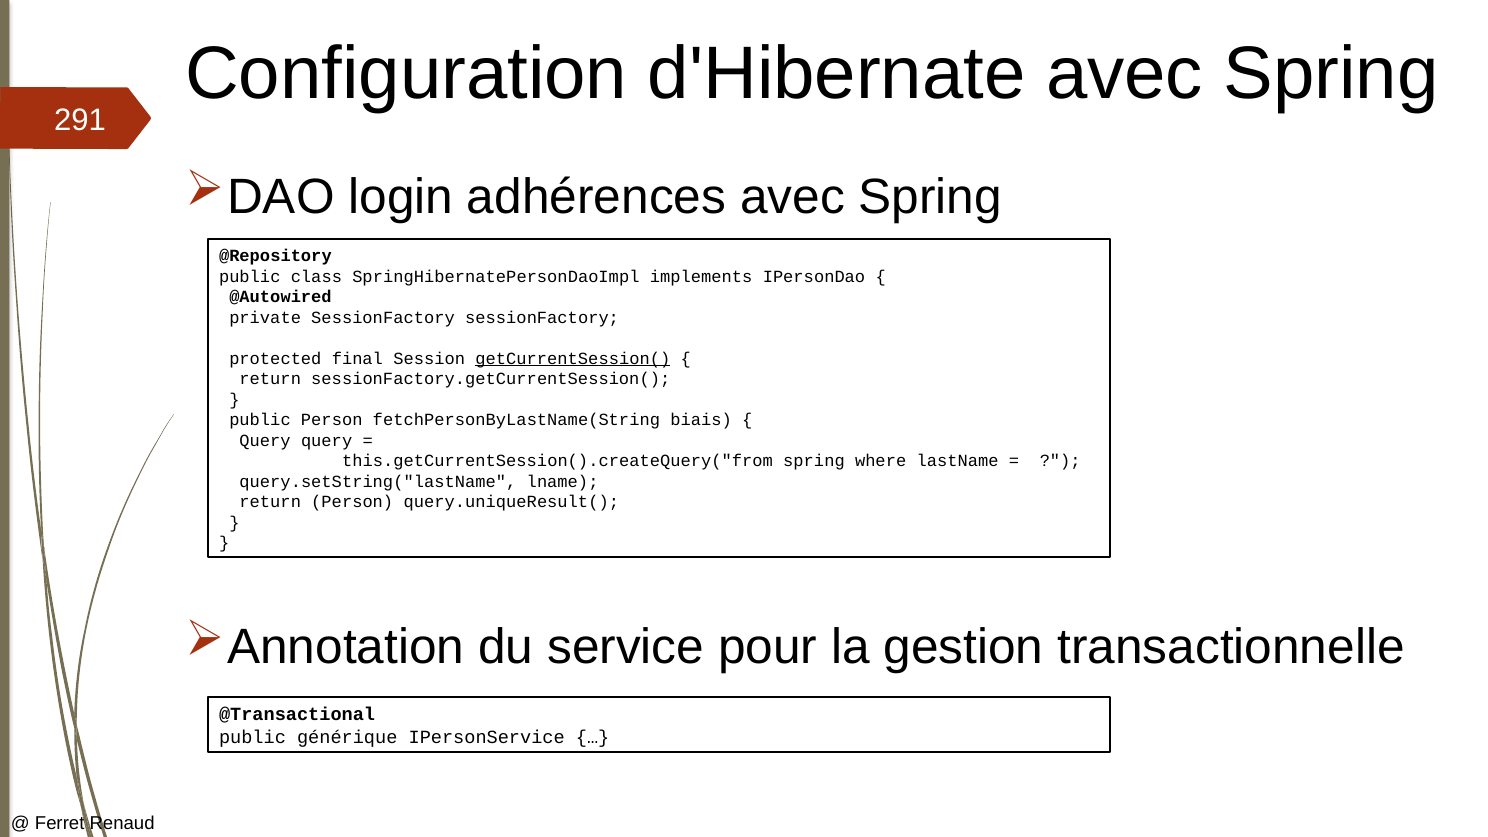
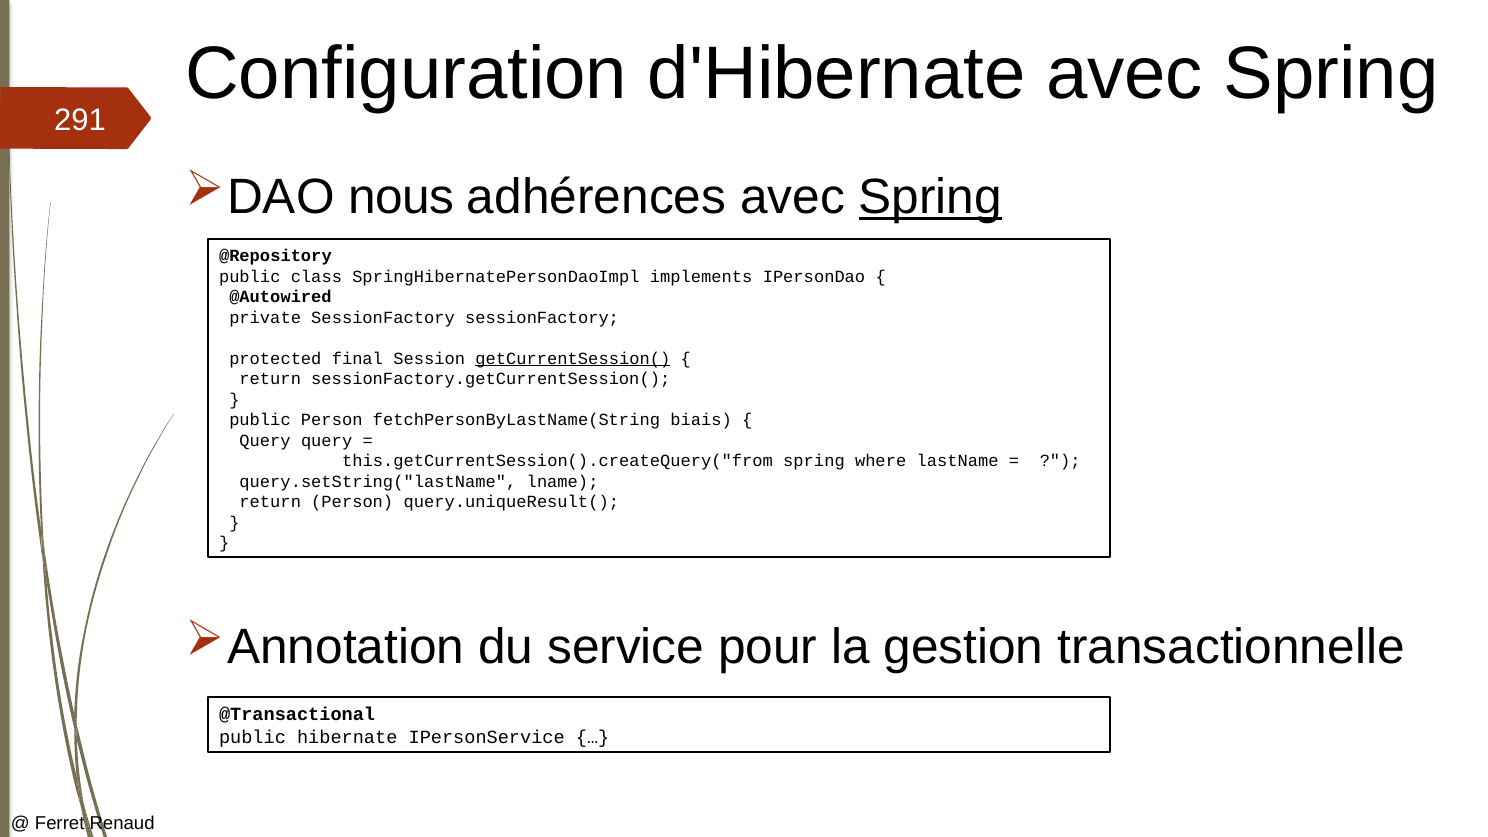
login: login -> nous
Spring at (930, 197) underline: none -> present
générique: générique -> hibernate
